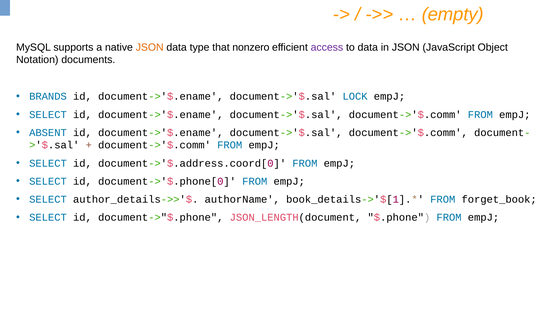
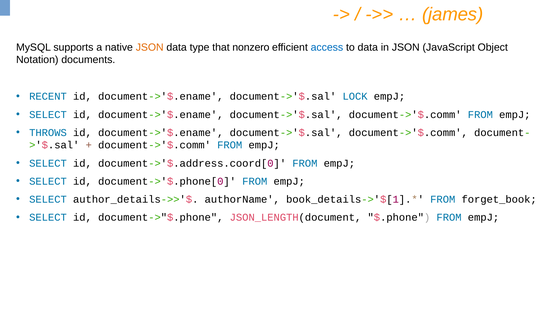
empty: empty -> james
access colour: purple -> blue
BRANDS: BRANDS -> RECENT
ABSENT: ABSENT -> THROWS
